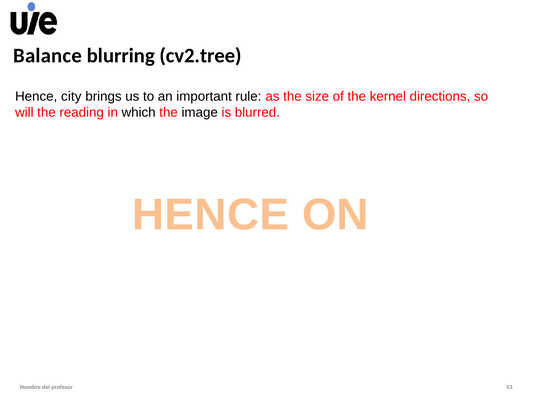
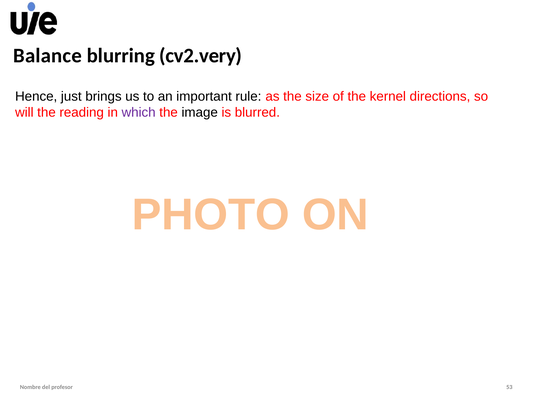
cv2.tree: cv2.tree -> cv2.very
city: city -> just
which colour: black -> purple
HENCE at (211, 215): HENCE -> PHOTO
